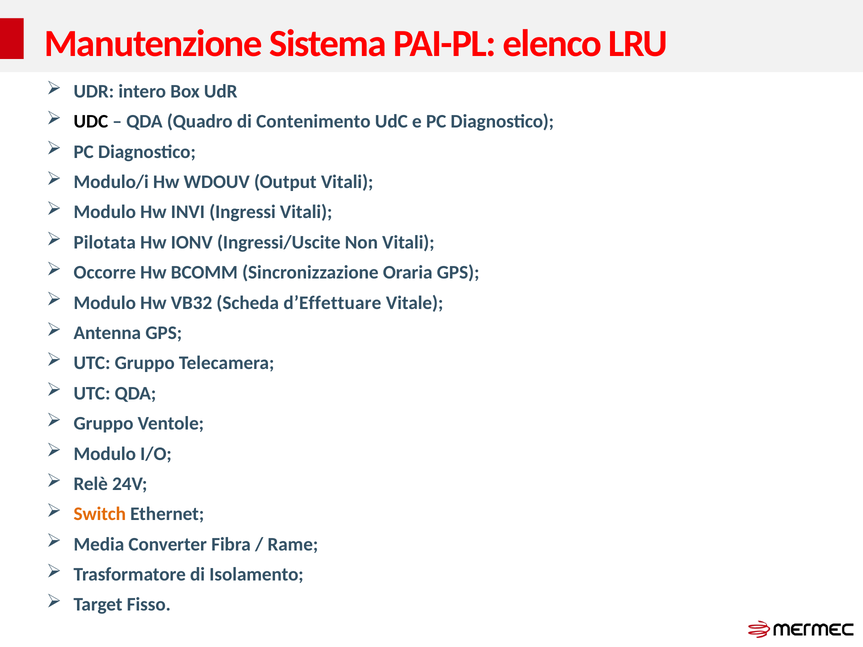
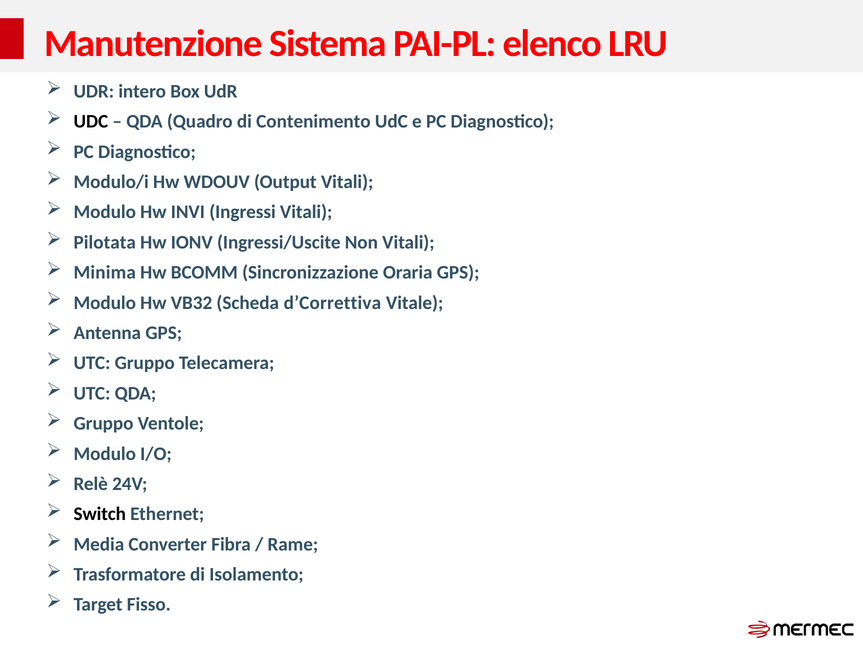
Occorre: Occorre -> Minima
d’Effettuare: d’Effettuare -> d’Correttiva
Switch colour: orange -> black
